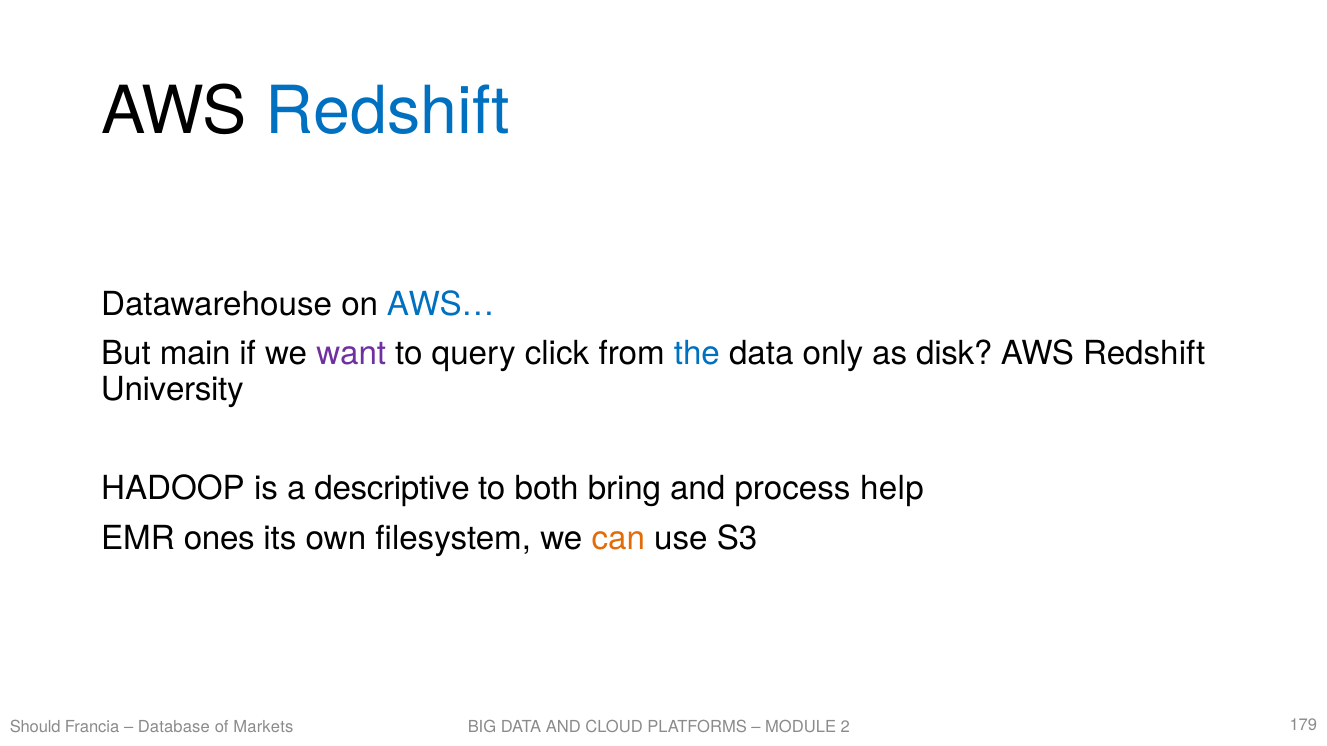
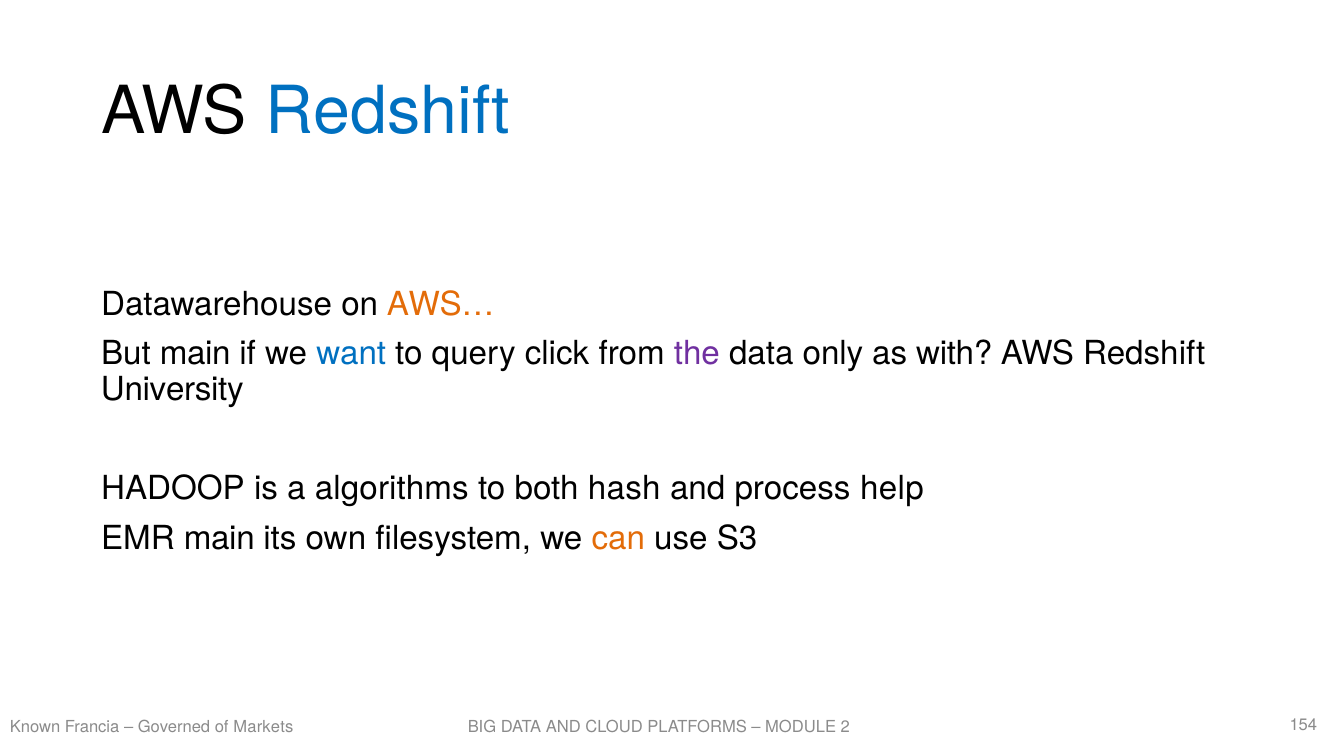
AWS… colour: blue -> orange
want colour: purple -> blue
the colour: blue -> purple
disk: disk -> with
descriptive: descriptive -> algorithms
bring: bring -> hash
EMR ones: ones -> main
Should: Should -> Known
Database: Database -> Governed
179: 179 -> 154
